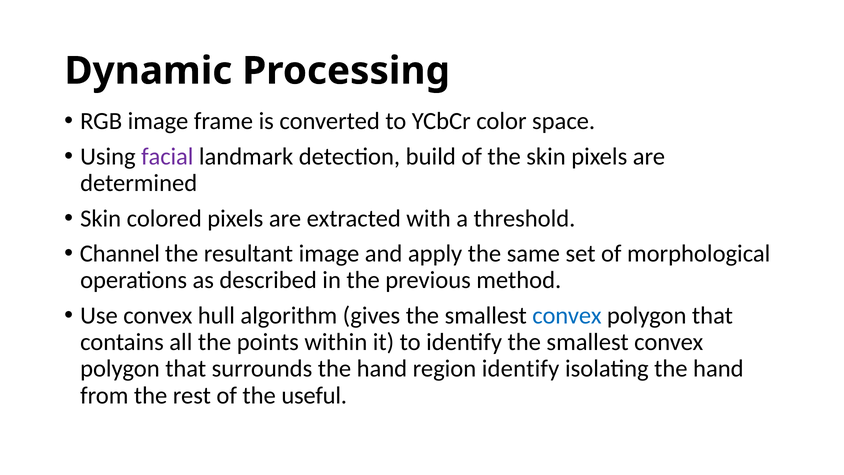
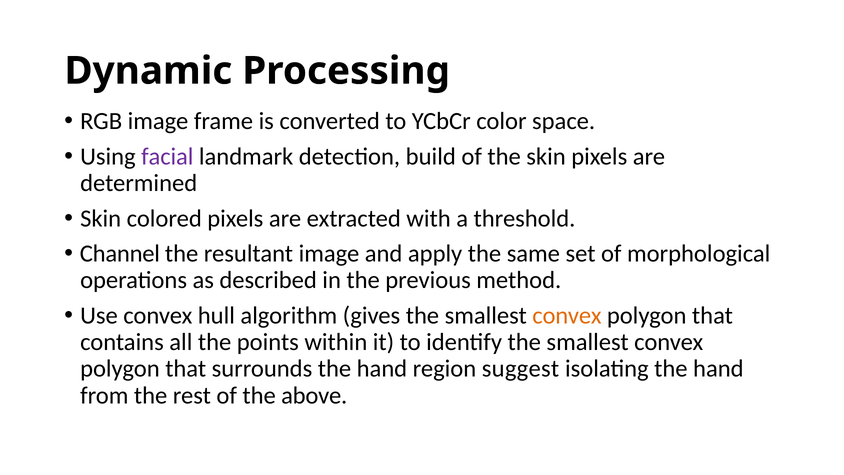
convex at (567, 316) colour: blue -> orange
region identify: identify -> suggest
useful: useful -> above
